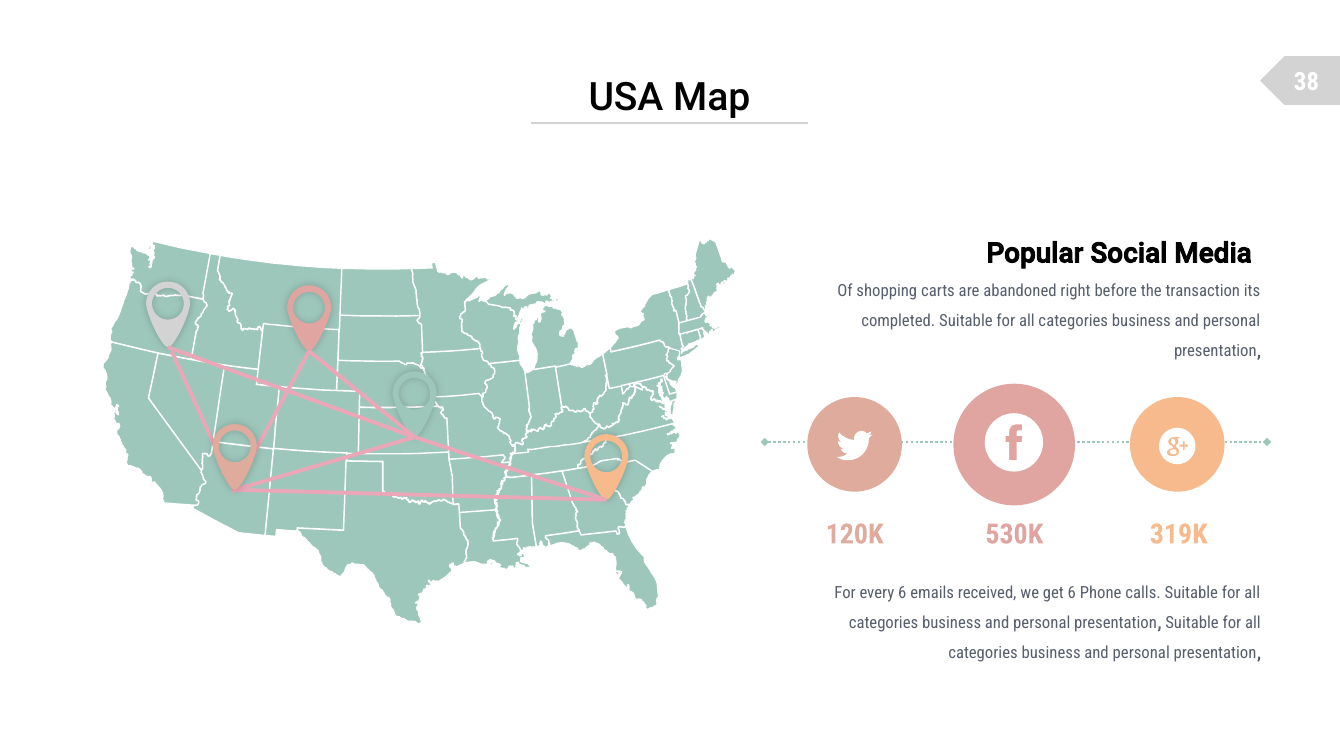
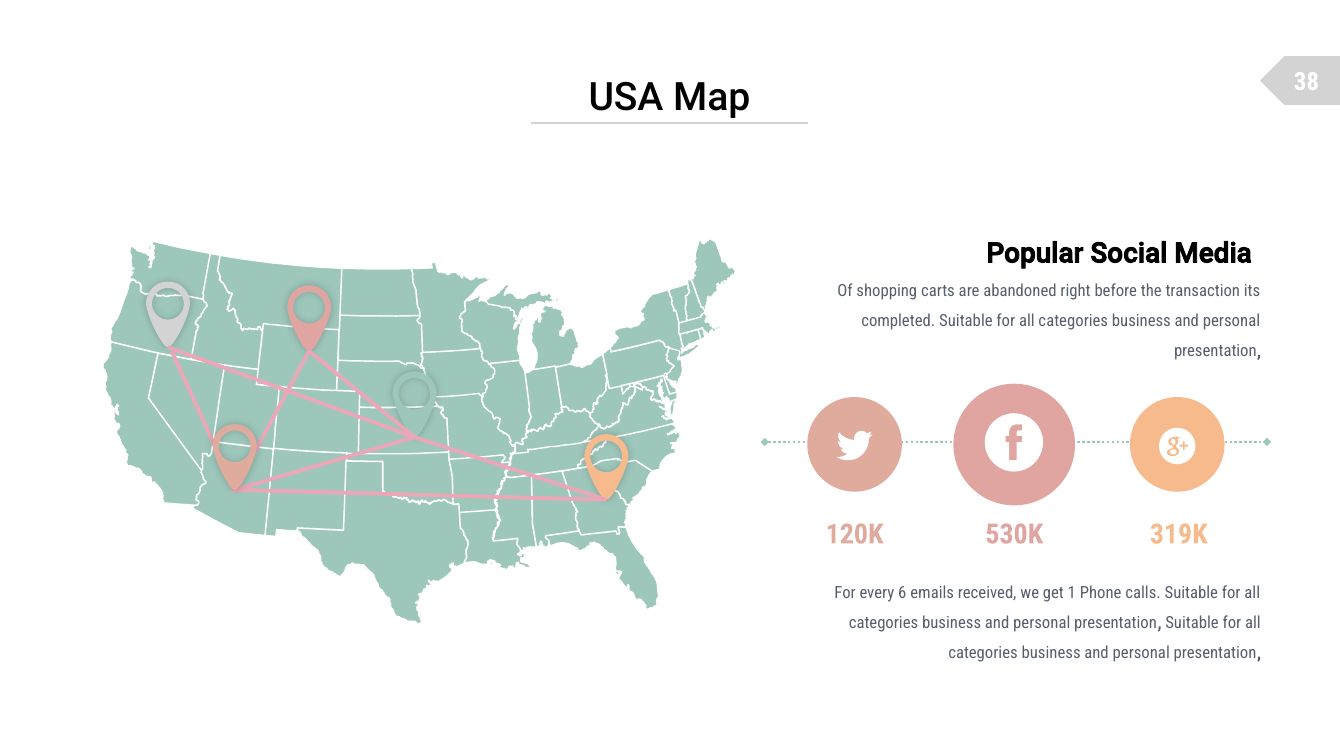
get 6: 6 -> 1
